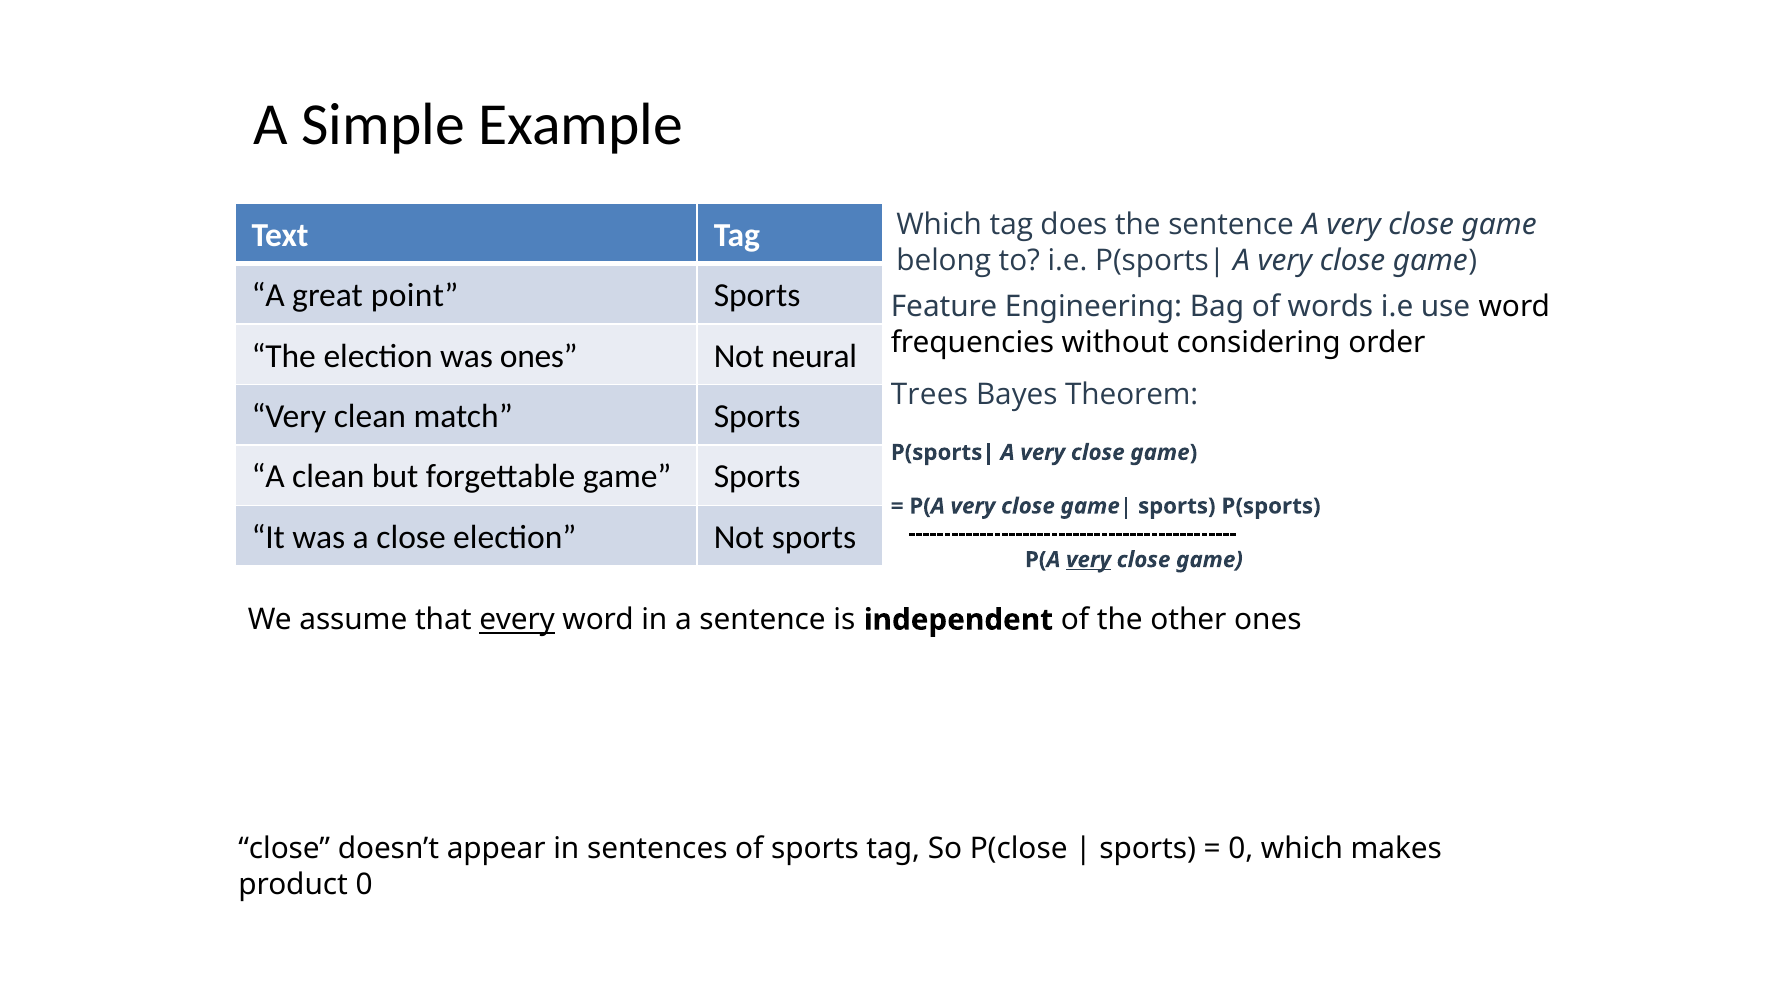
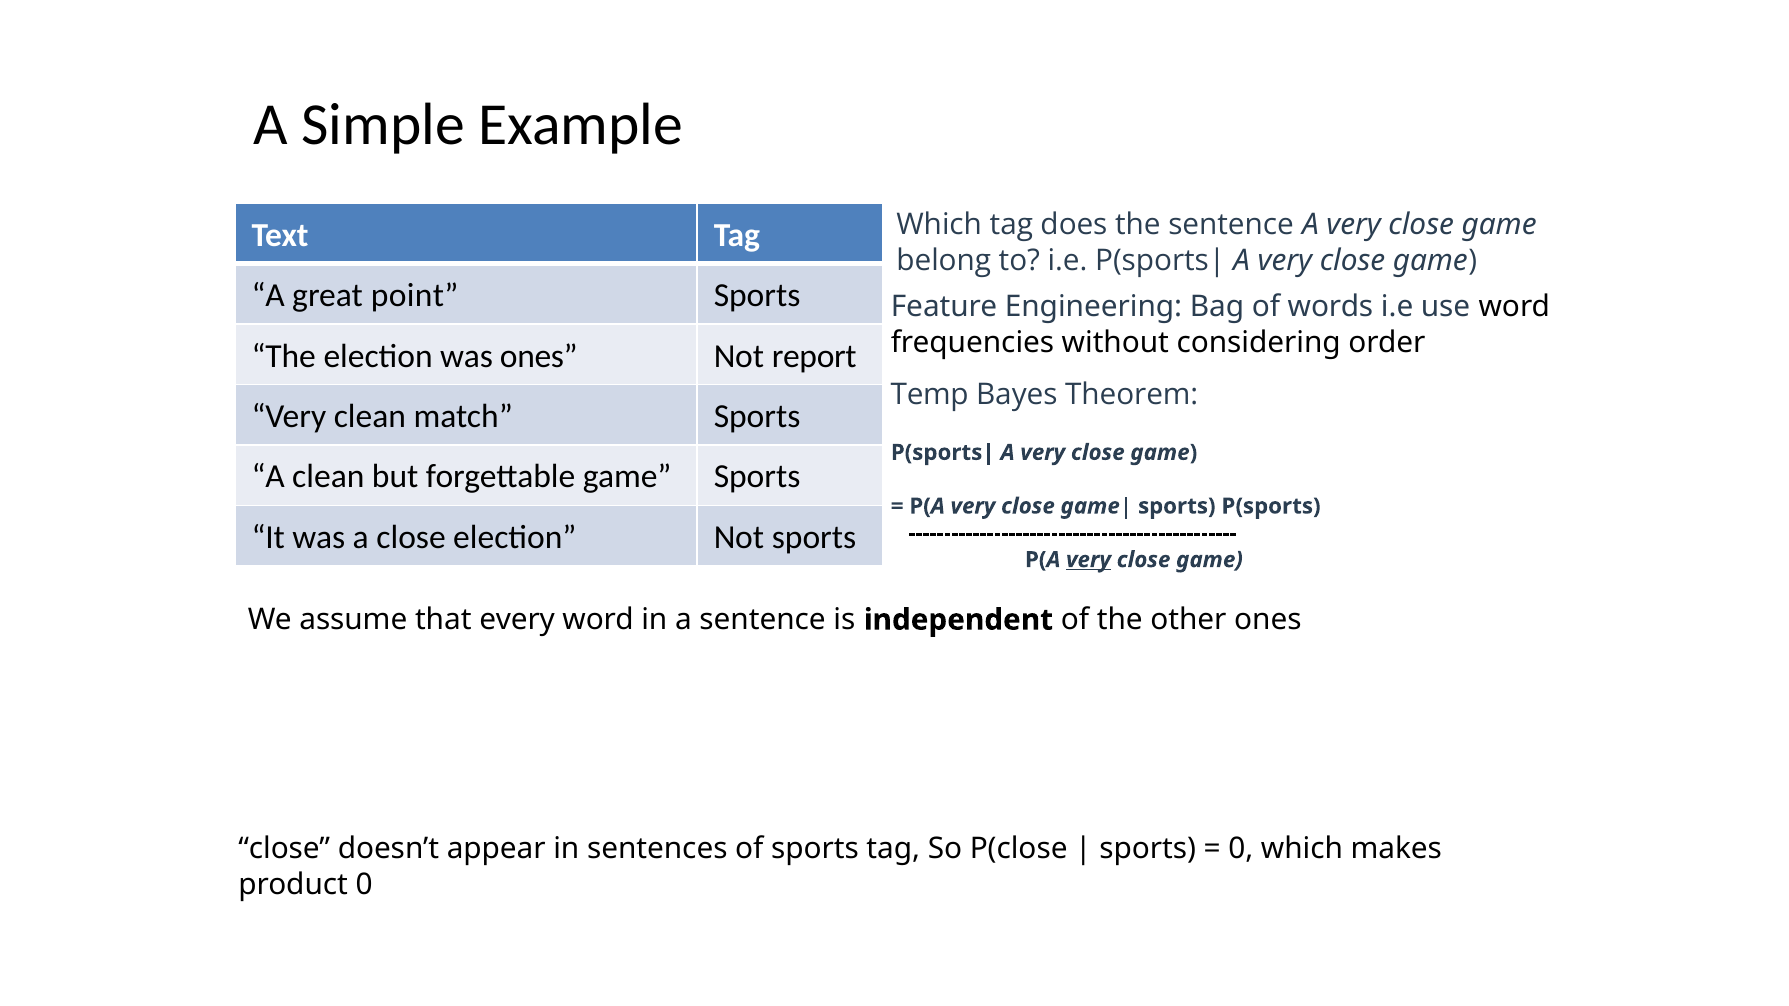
neural: neural -> report
Trees: Trees -> Temp
every underline: present -> none
